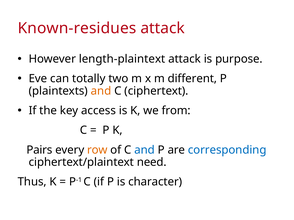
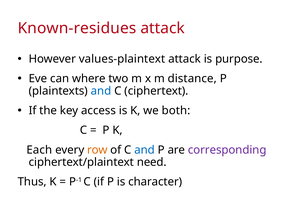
length-plaintext: length-plaintext -> values-plaintext
totally: totally -> where
different: different -> distance
and at (101, 91) colour: orange -> blue
from: from -> both
Pairs: Pairs -> Each
corresponding colour: blue -> purple
